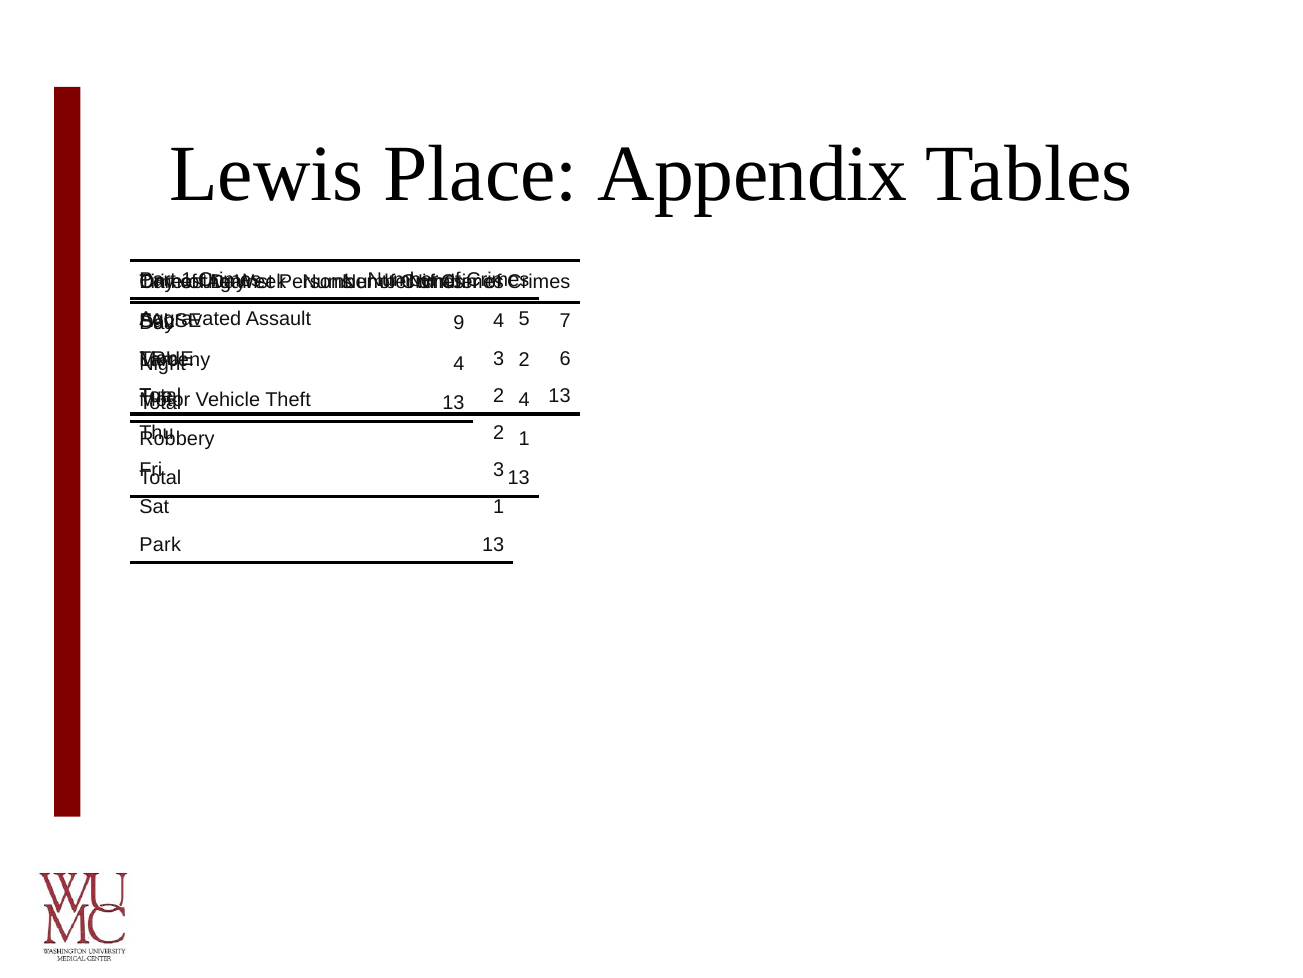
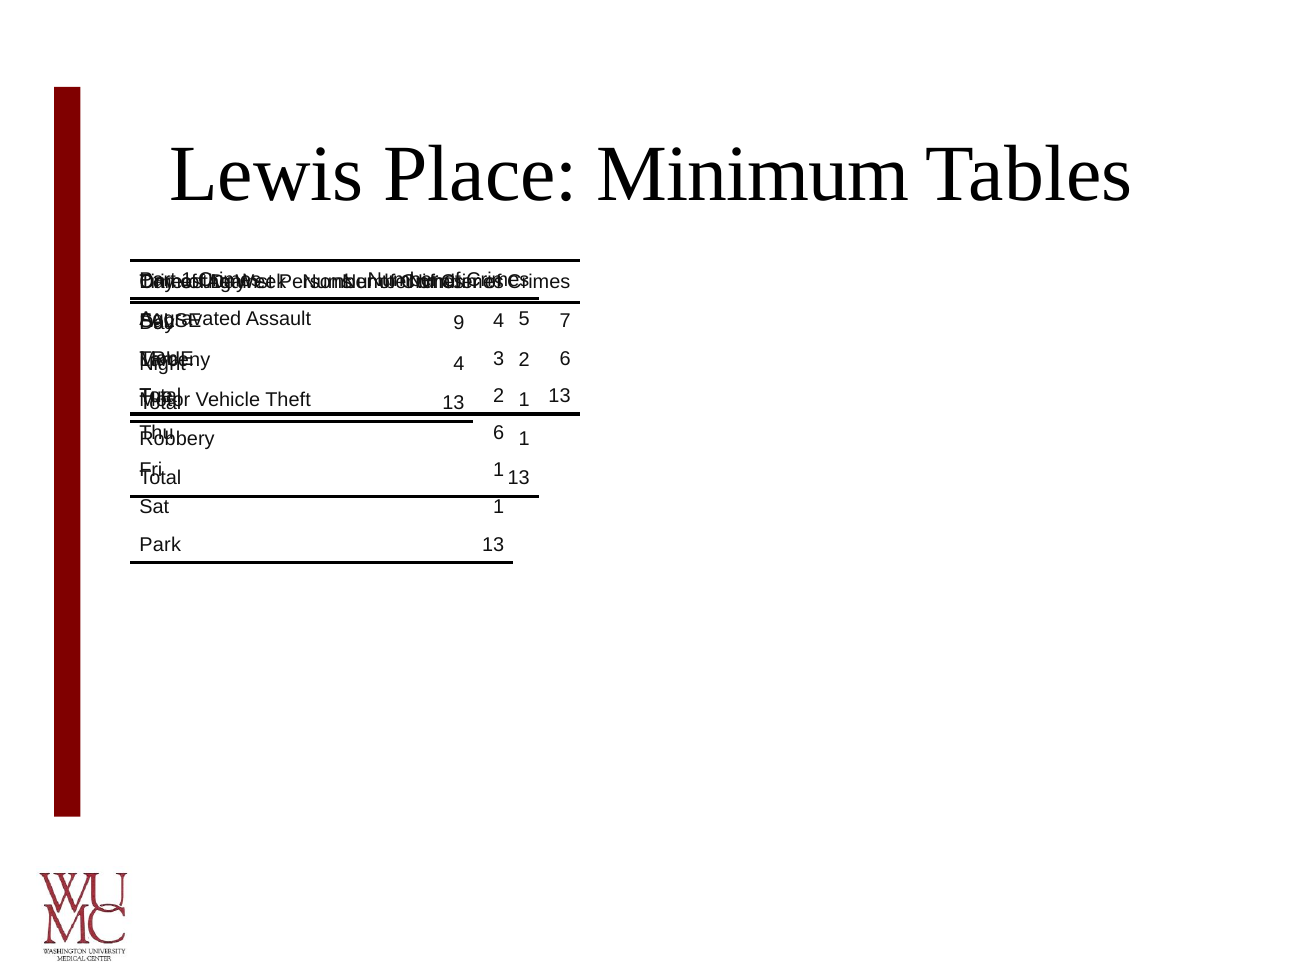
Appendix: Appendix -> Minimum
Theft 4: 4 -> 1
2 at (499, 433): 2 -> 6
3 at (499, 470): 3 -> 1
